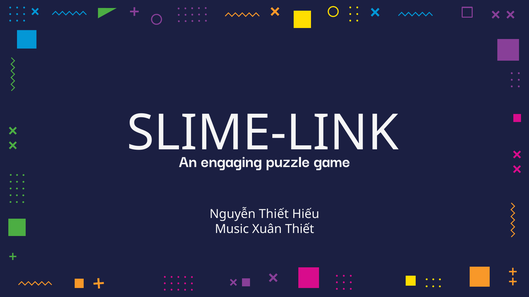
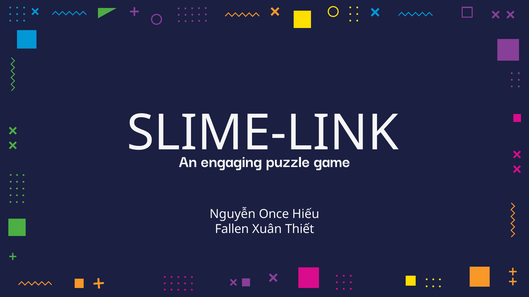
Nguyễn Thiết: Thiết -> Once
Music: Music -> Fallen
